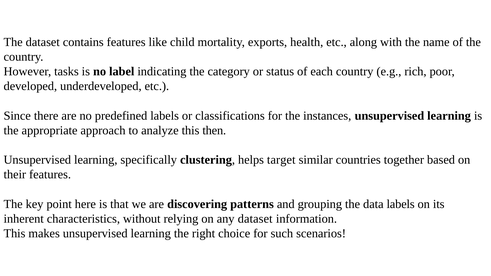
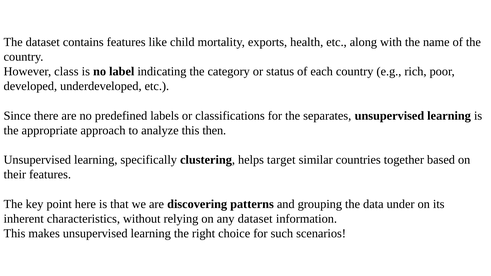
tasks: tasks -> class
instances: instances -> separates
data labels: labels -> under
